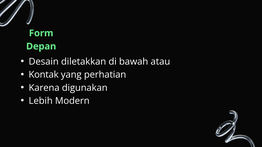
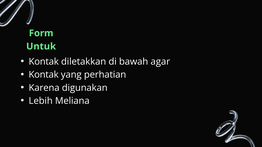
Depan: Depan -> Untuk
Desain at (44, 62): Desain -> Kontak
atau: atau -> agar
Modern: Modern -> Meliana
